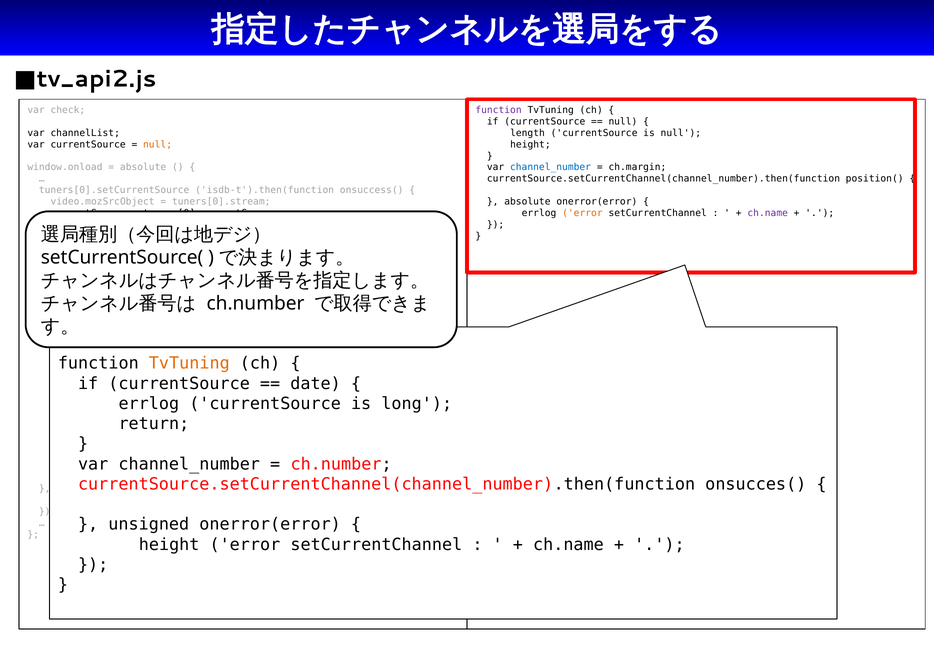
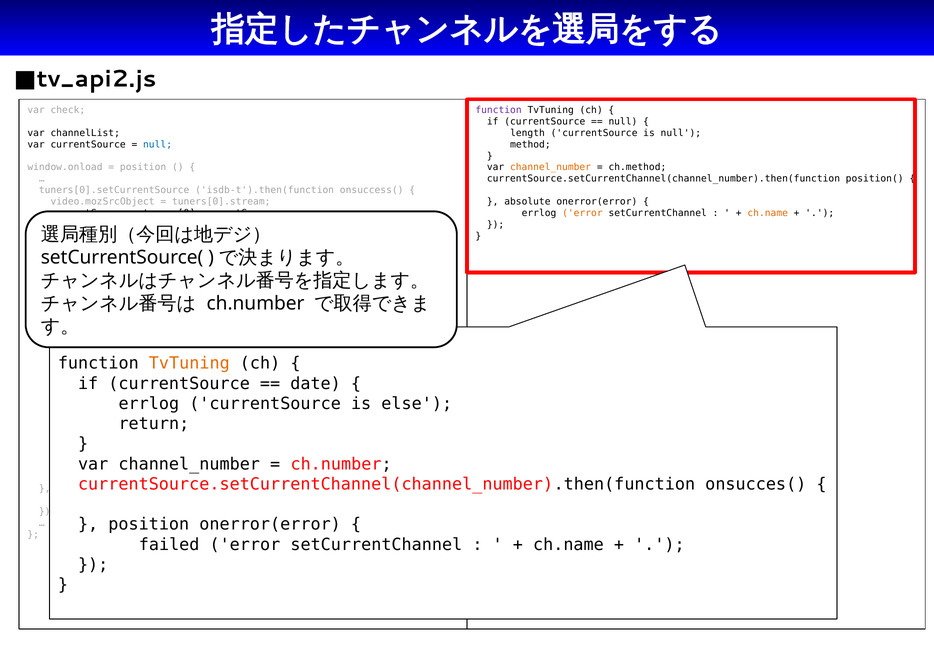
null at (158, 144) colour: orange -> blue
height at (530, 144): height -> method
absolute at (143, 167): absolute -> position
channel_number at (551, 167) colour: blue -> orange
ch.margin: ch.margin -> ch.method
ch.name at (768, 213) colour: purple -> orange
is long: long -> else
unsigned at (149, 524): unsigned -> position
height at (169, 544): height -> failed
